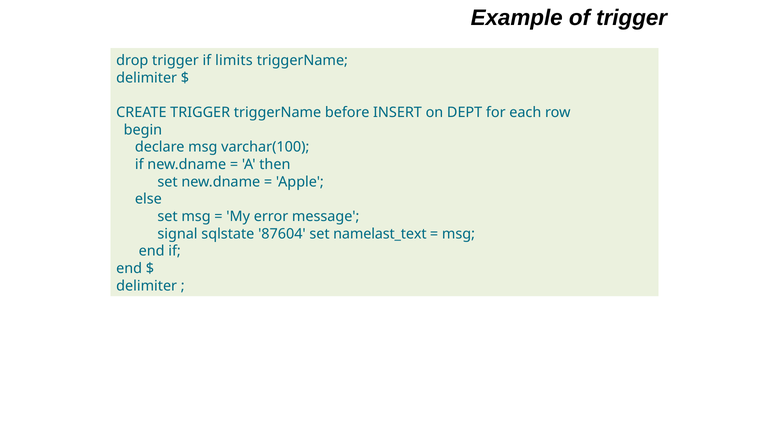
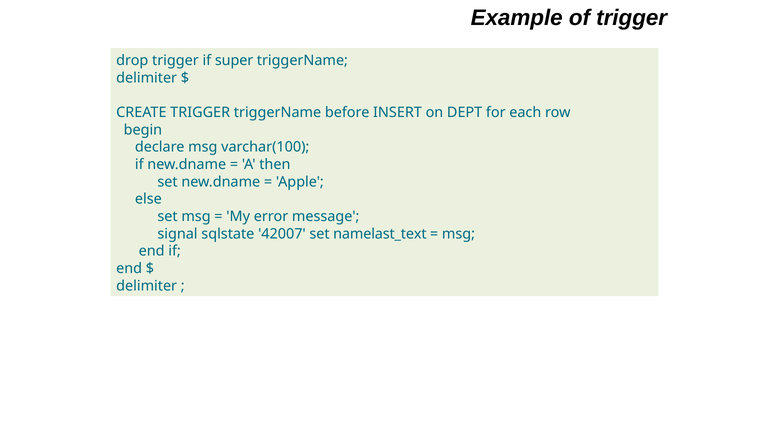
limits: limits -> super
87604: 87604 -> 42007
